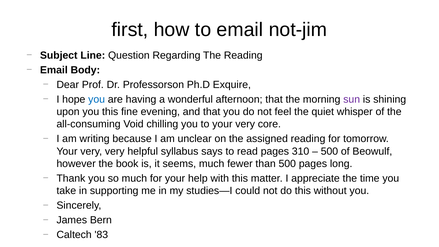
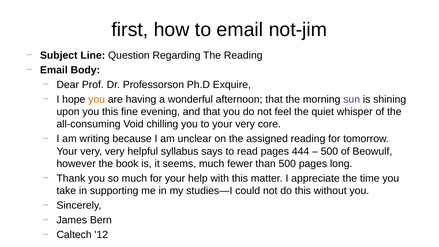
you at (97, 99) colour: blue -> orange
310: 310 -> 444
83: 83 -> 12
